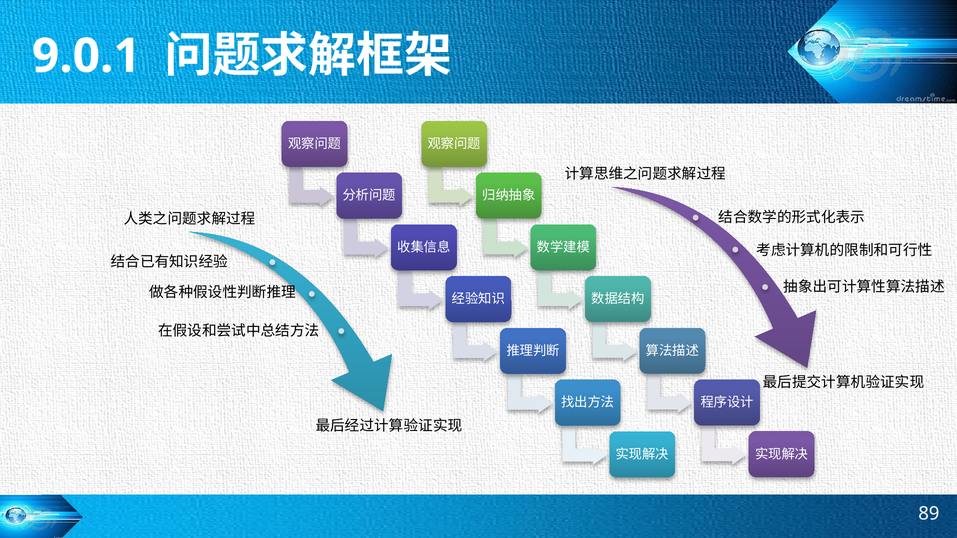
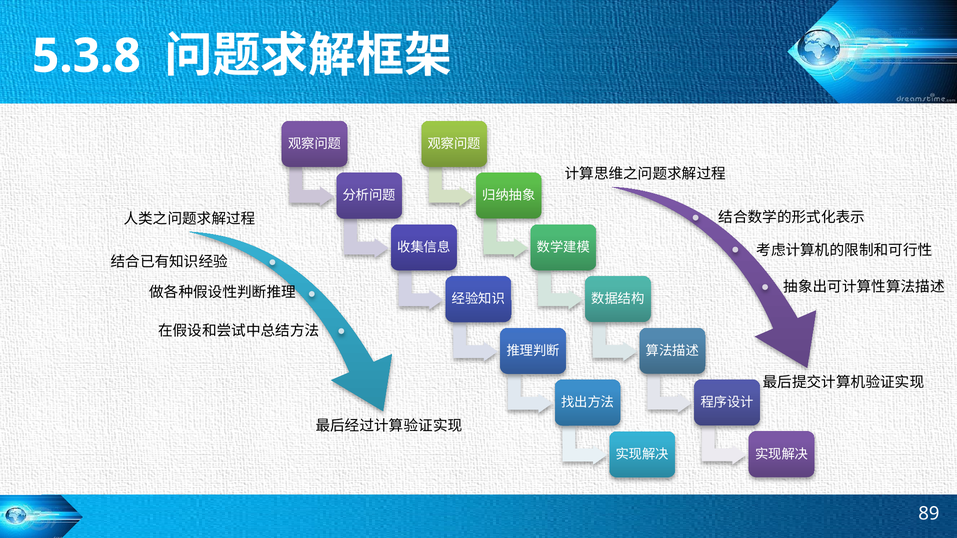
9.0.1: 9.0.1 -> 5.3.8
